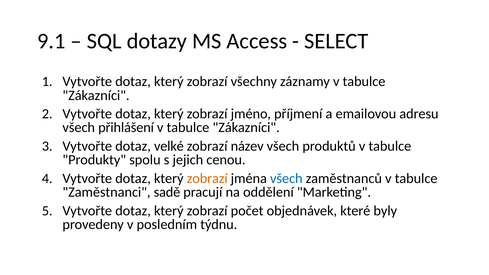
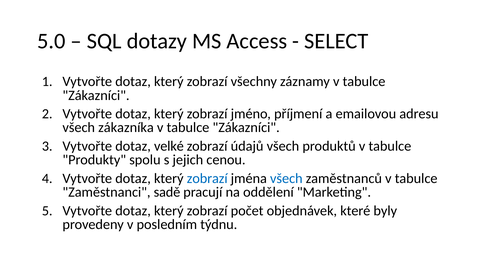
9.1: 9.1 -> 5.0
přihlášení: přihlášení -> zákazníka
název: název -> údajů
zobrazí at (207, 178) colour: orange -> blue
